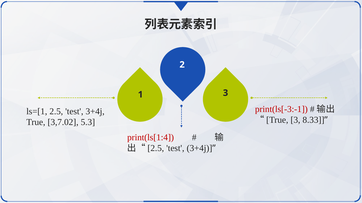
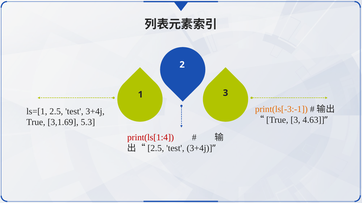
print(ls[-3:-1 colour: red -> orange
8.33: 8.33 -> 4.63
3,7.02: 3,7.02 -> 3,1.69
